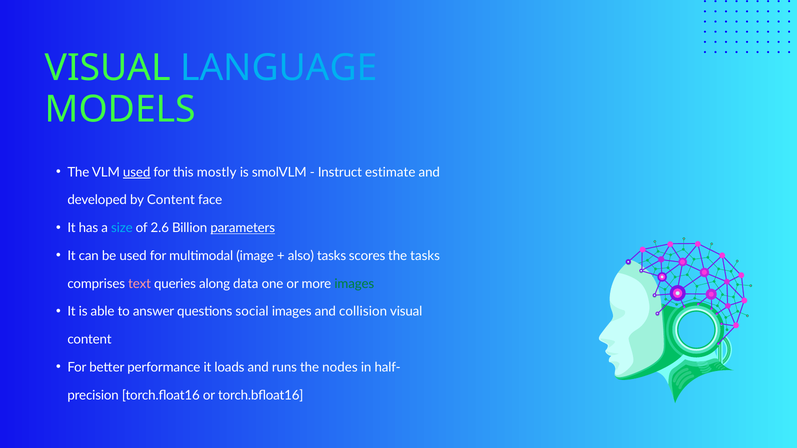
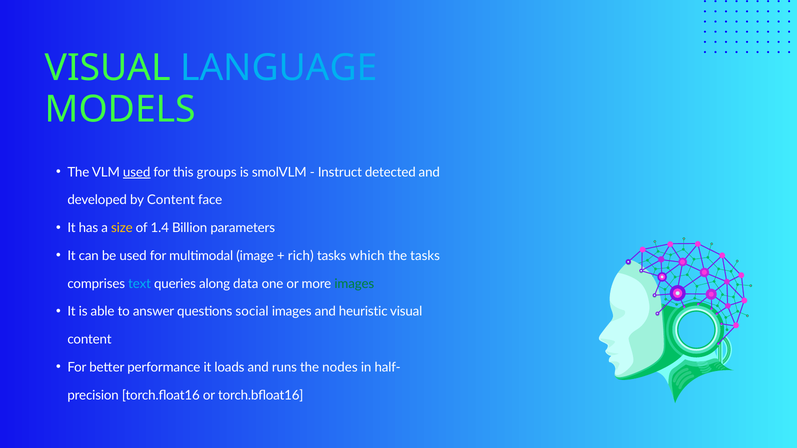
mostly: mostly -> groups
estimate: estimate -> detected
size colour: light blue -> yellow
2.6: 2.6 -> 1.4
parameters underline: present -> none
also: also -> rich
scores: scores -> which
text colour: pink -> light blue
collision: collision -> heuristic
